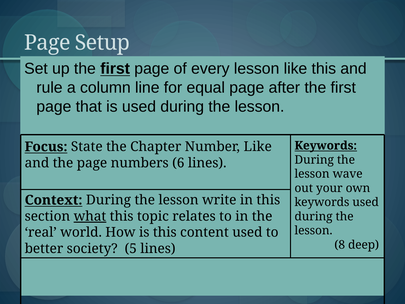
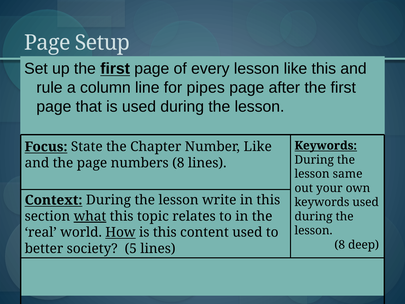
equal: equal -> pipes
numbers 6: 6 -> 8
wave: wave -> same
How underline: none -> present
